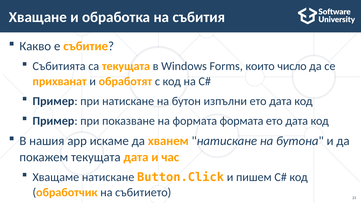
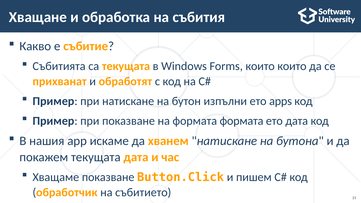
които число: число -> които
изпълни ето дата: дата -> apps
Хващаме натискане: натискане -> показване
